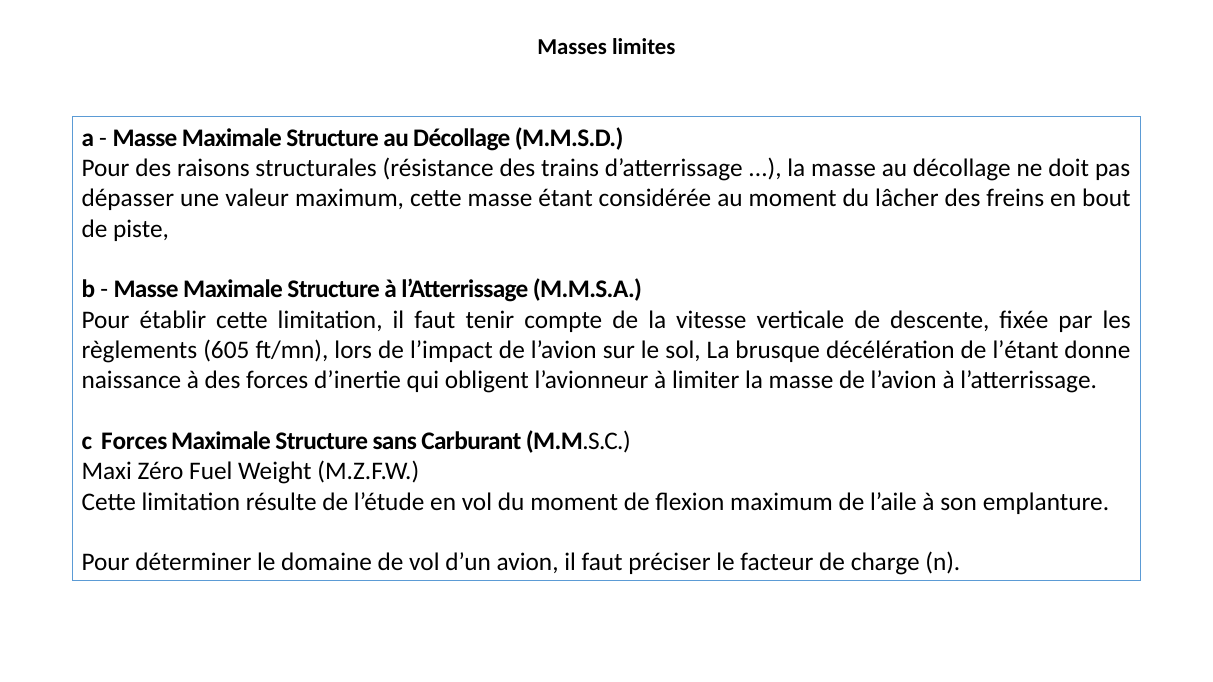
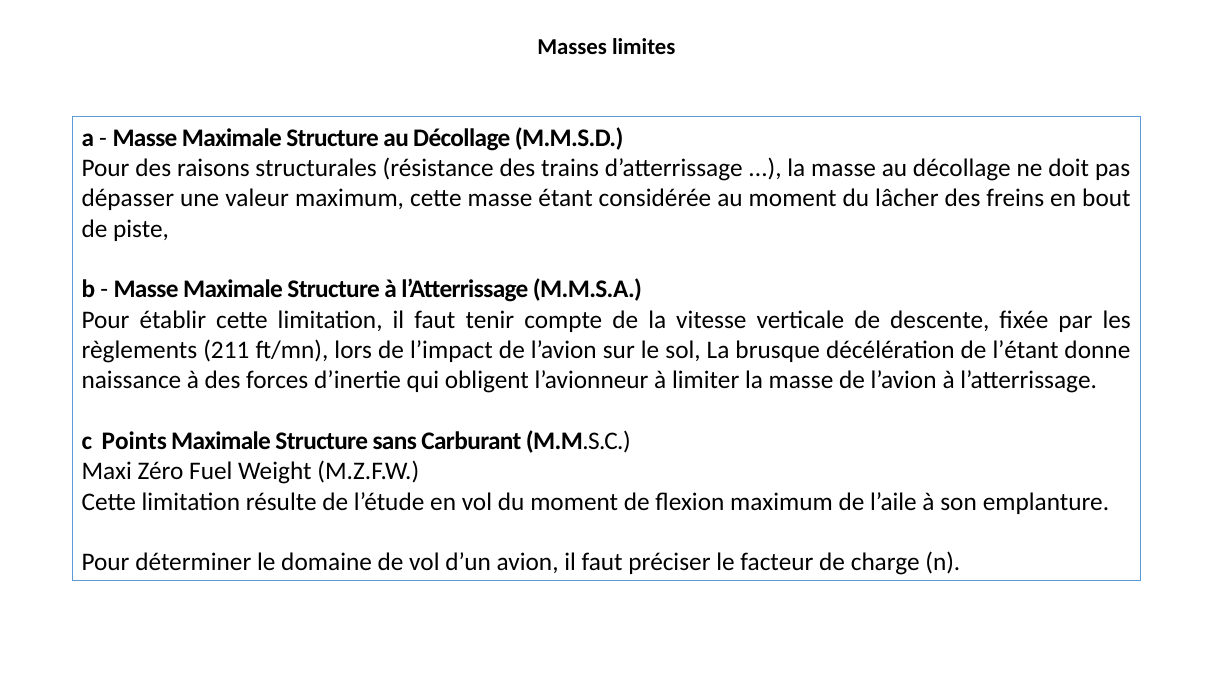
605: 605 -> 211
c Forces: Forces -> Points
